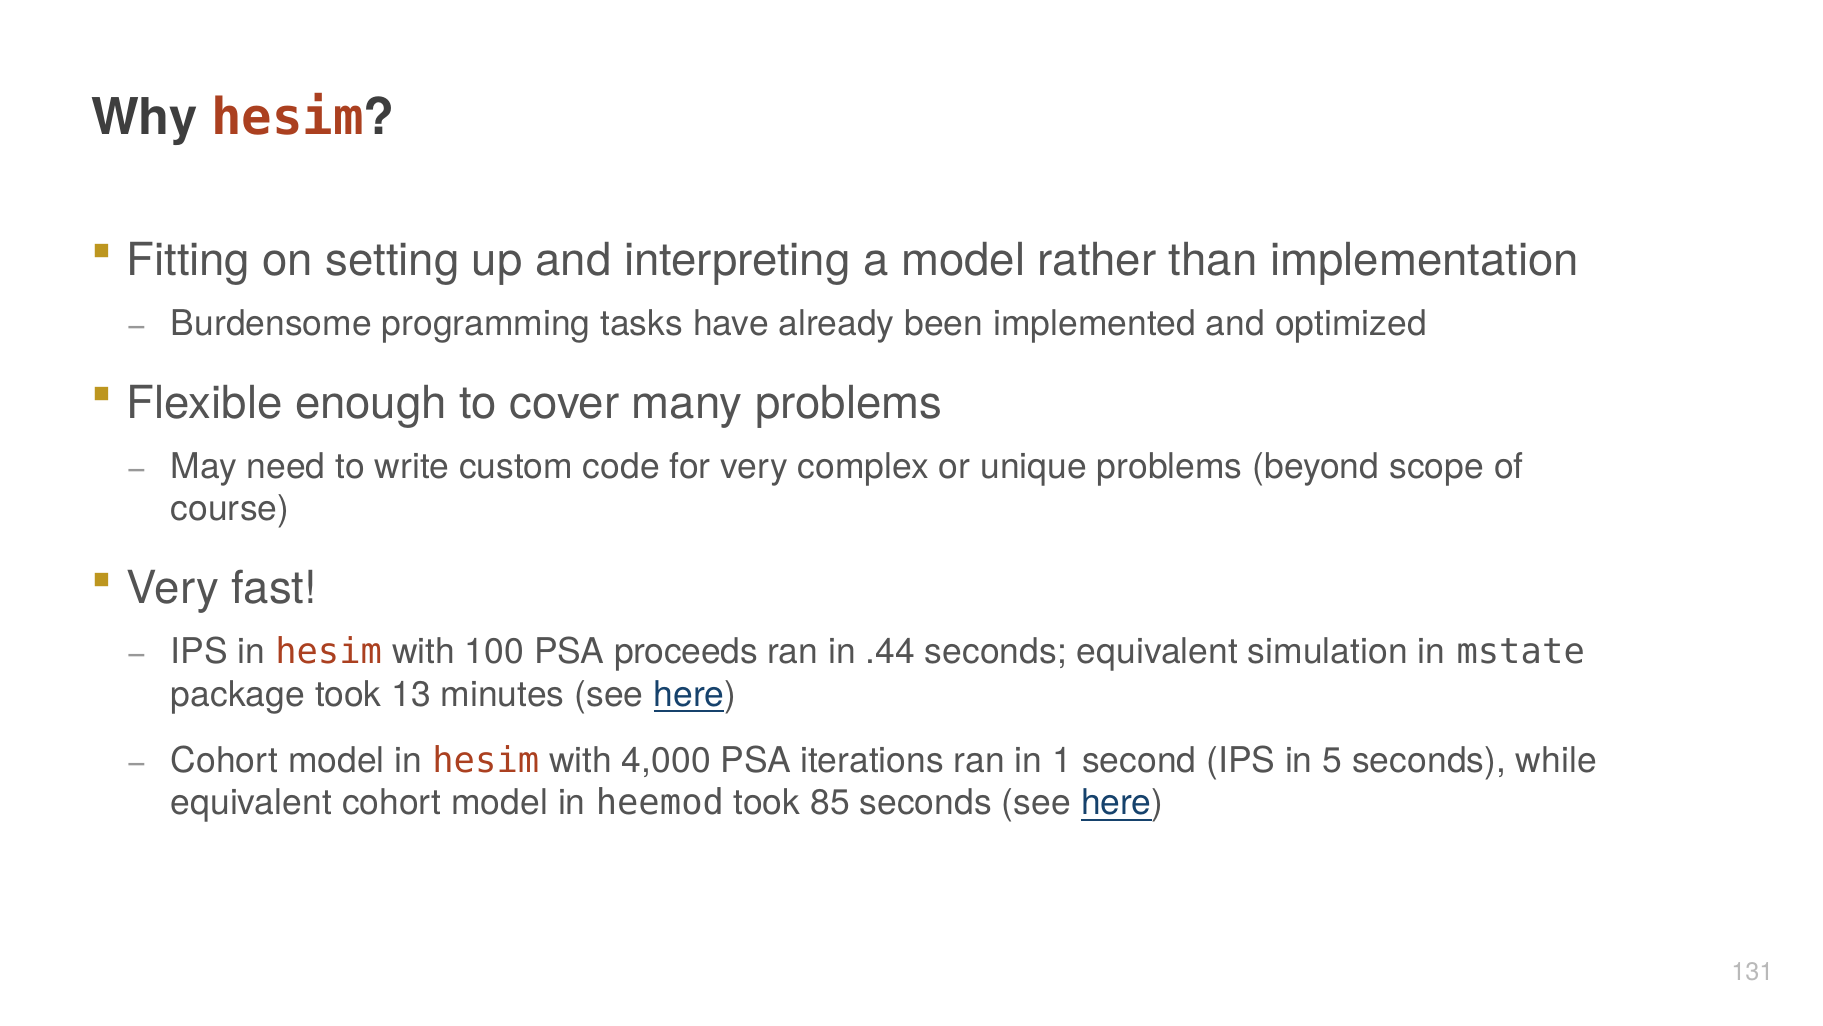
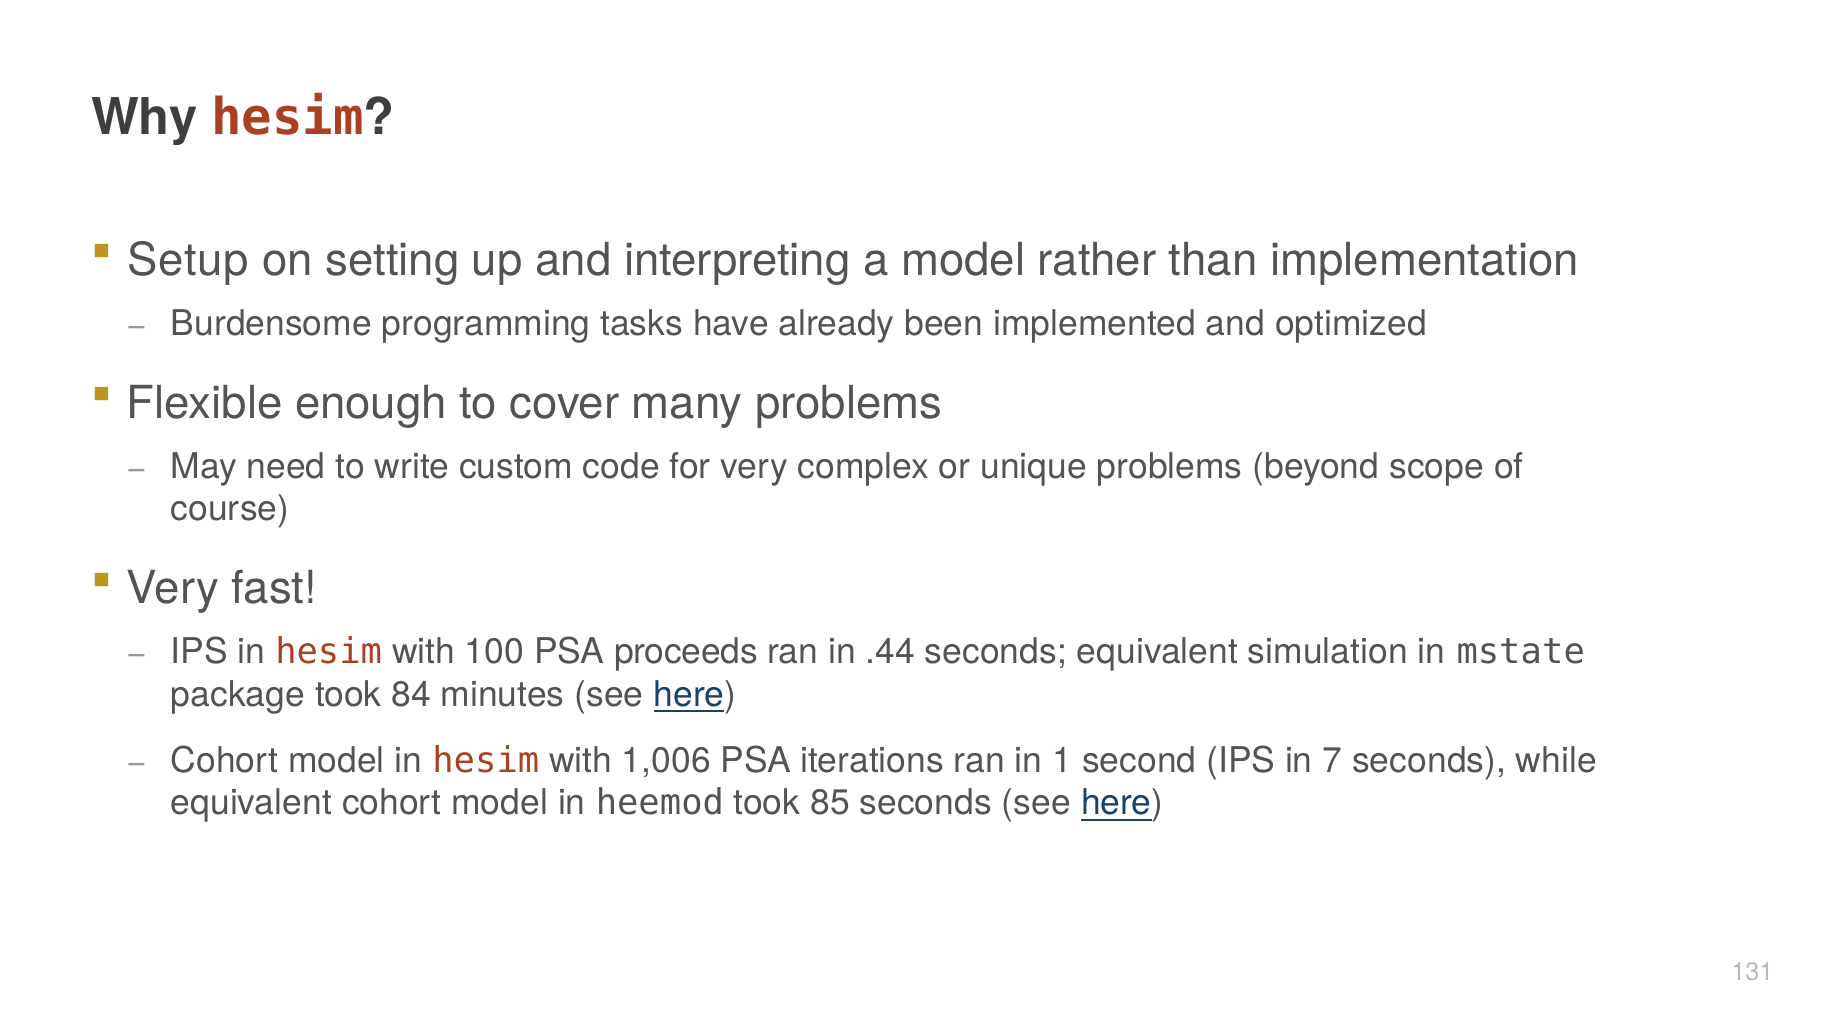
Fitting: Fitting -> Setup
13: 13 -> 84
4,000: 4,000 -> 1,006
5: 5 -> 7
